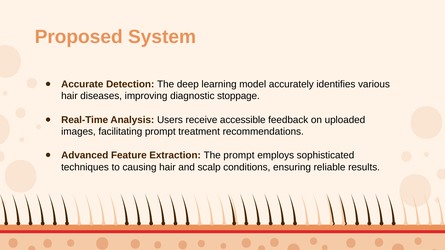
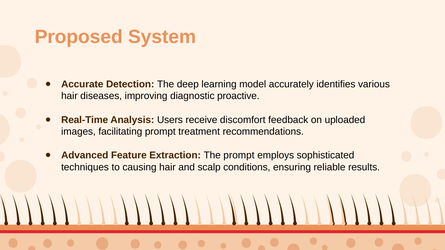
stoppage: stoppage -> proactive
accessible: accessible -> discomfort
